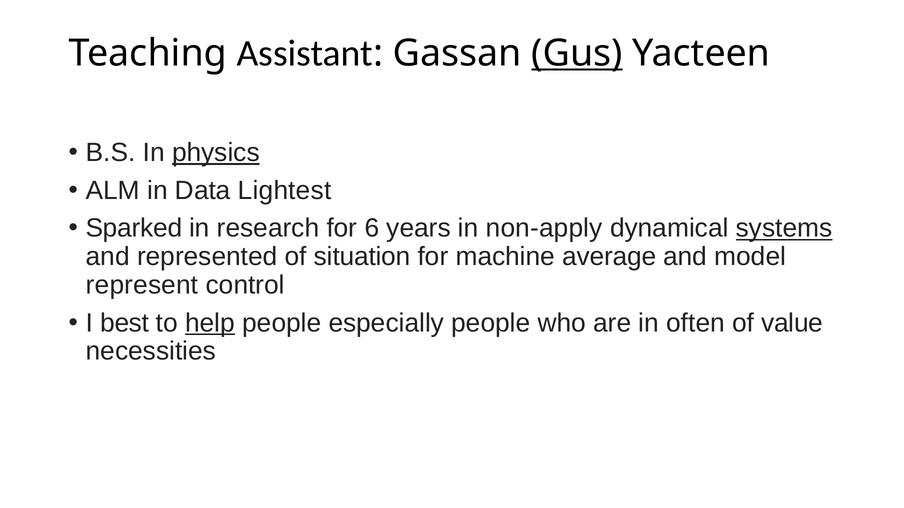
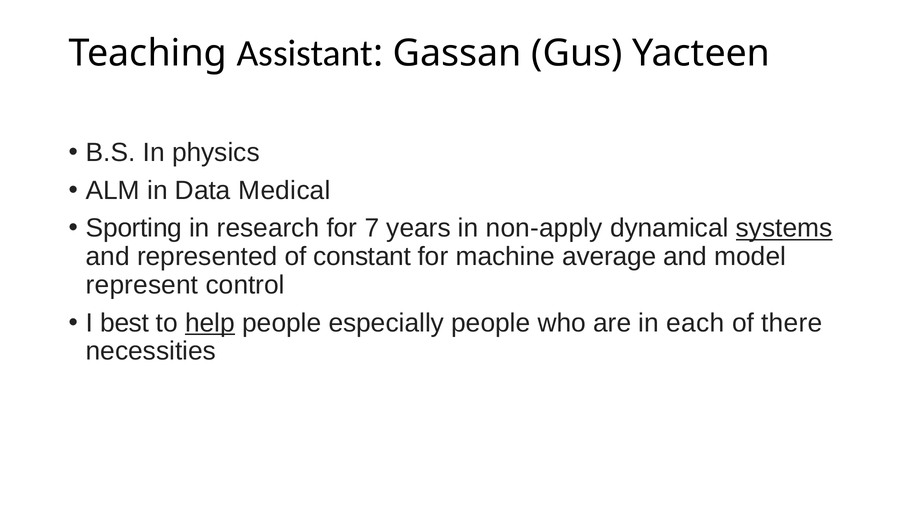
Gus underline: present -> none
physics underline: present -> none
Lightest: Lightest -> Medical
Sparked: Sparked -> Sporting
6: 6 -> 7
situation: situation -> constant
often: often -> each
value: value -> there
